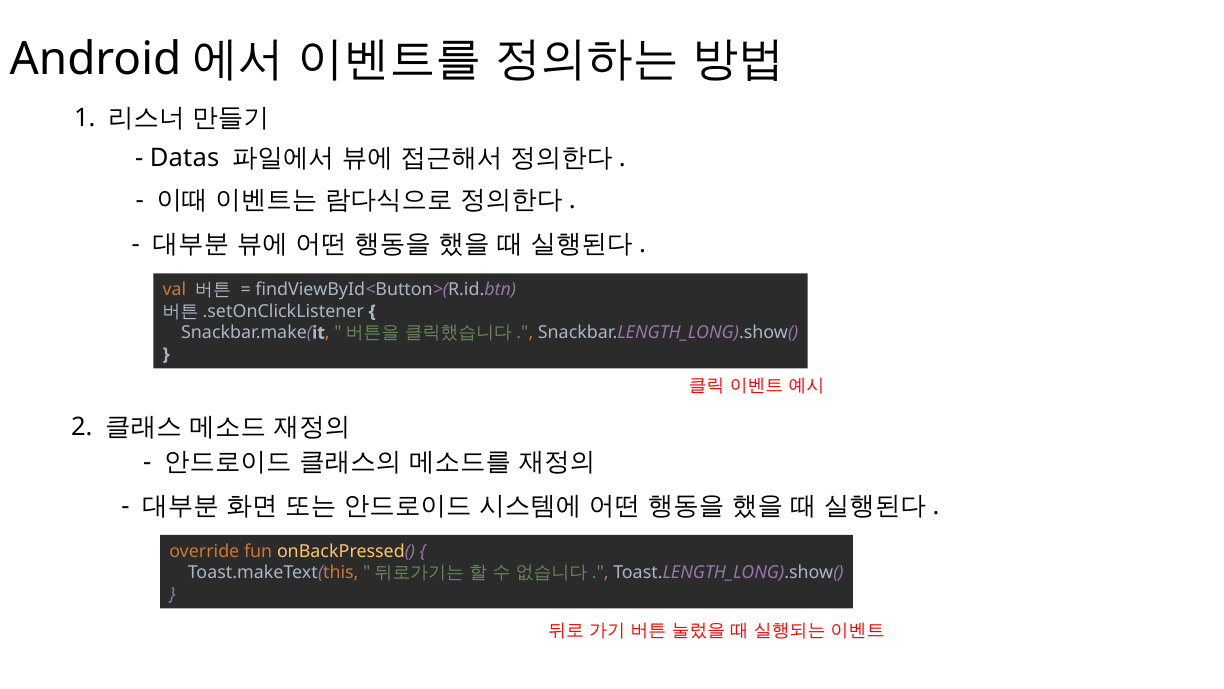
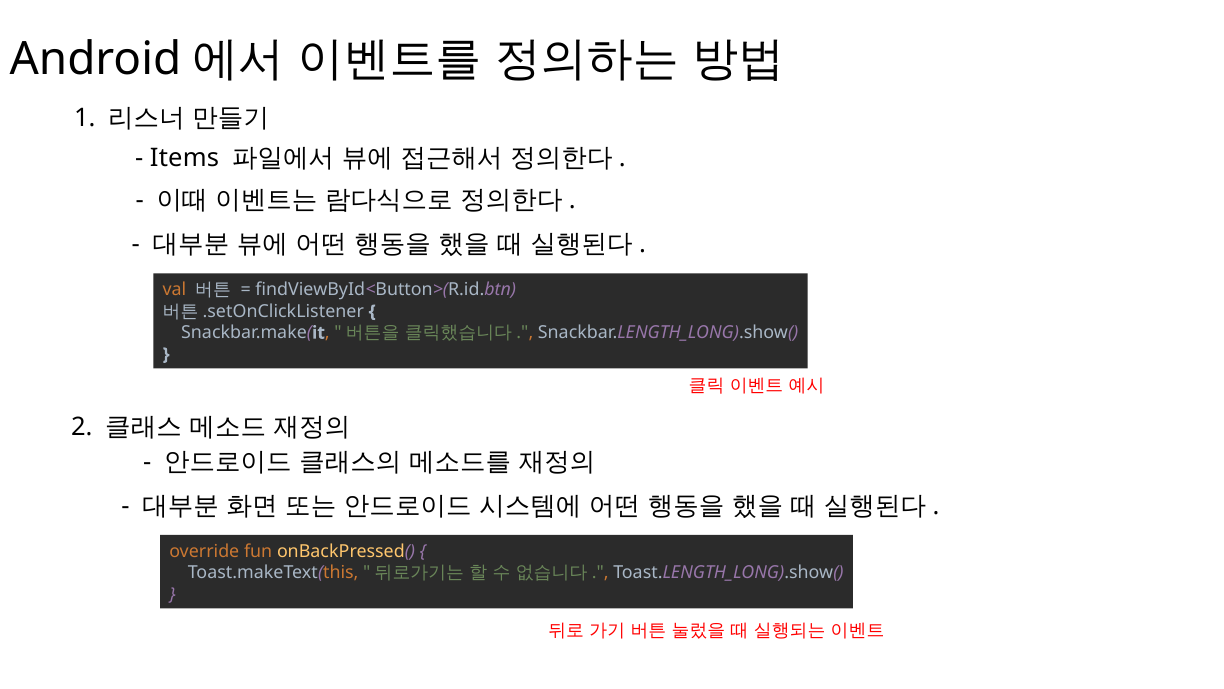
Datas: Datas -> Items
